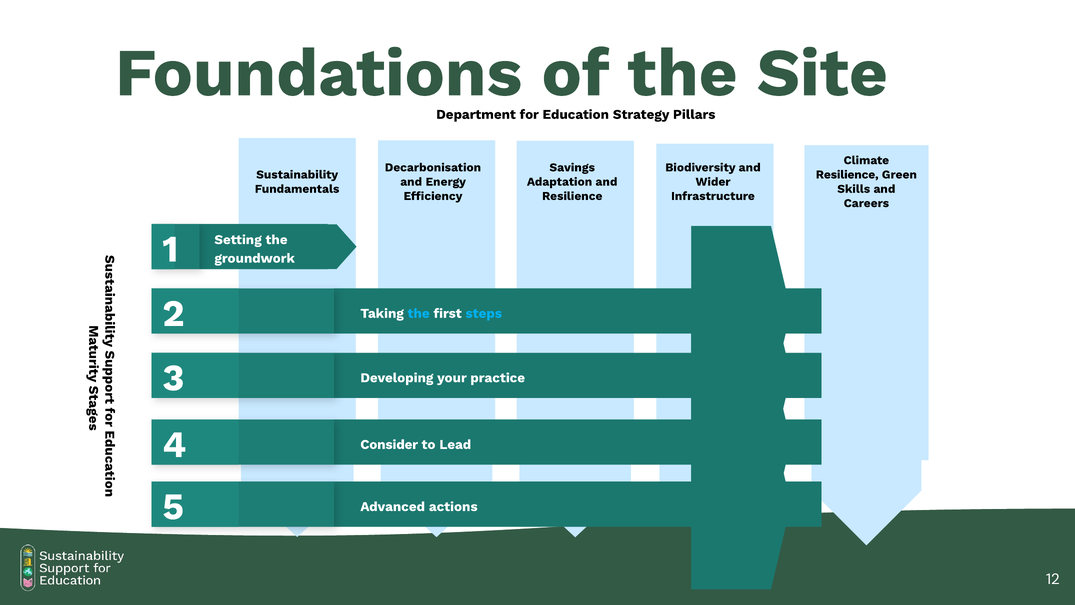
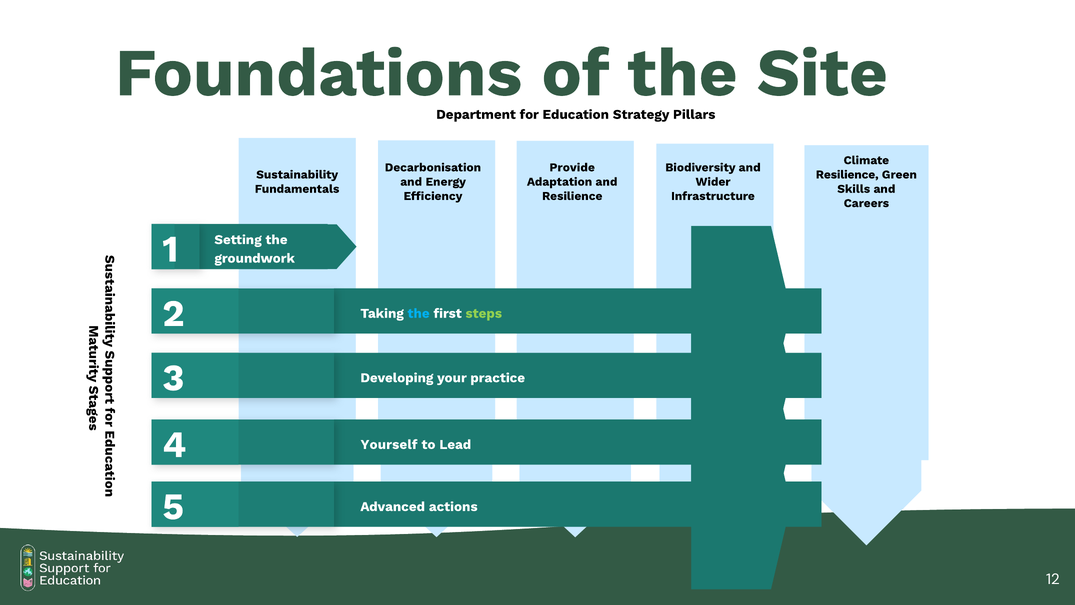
Savings: Savings -> Provide
steps colour: light blue -> light green
Consider: Consider -> Yourself
